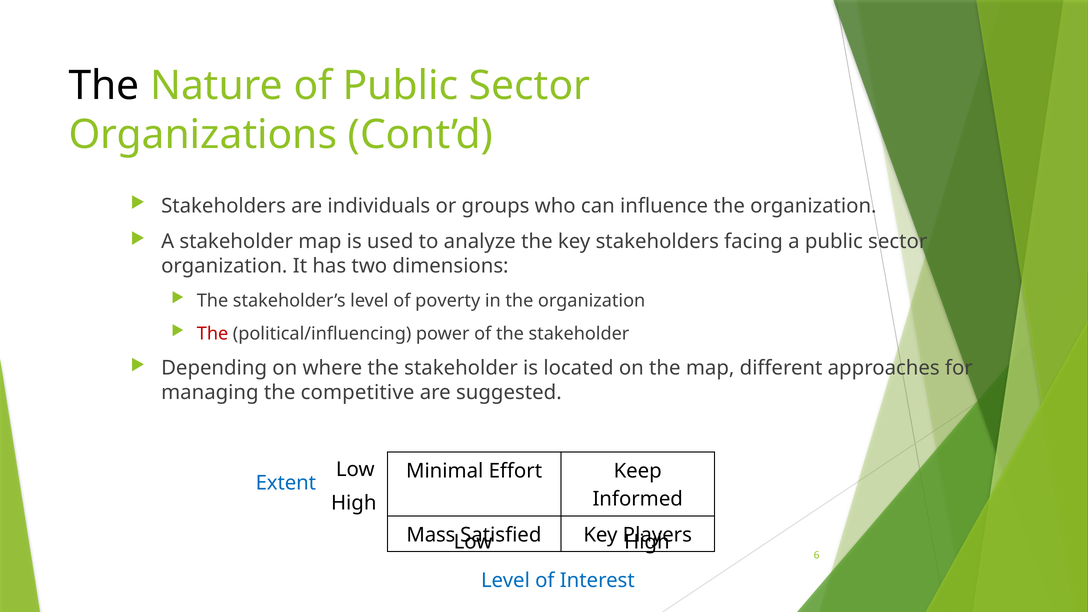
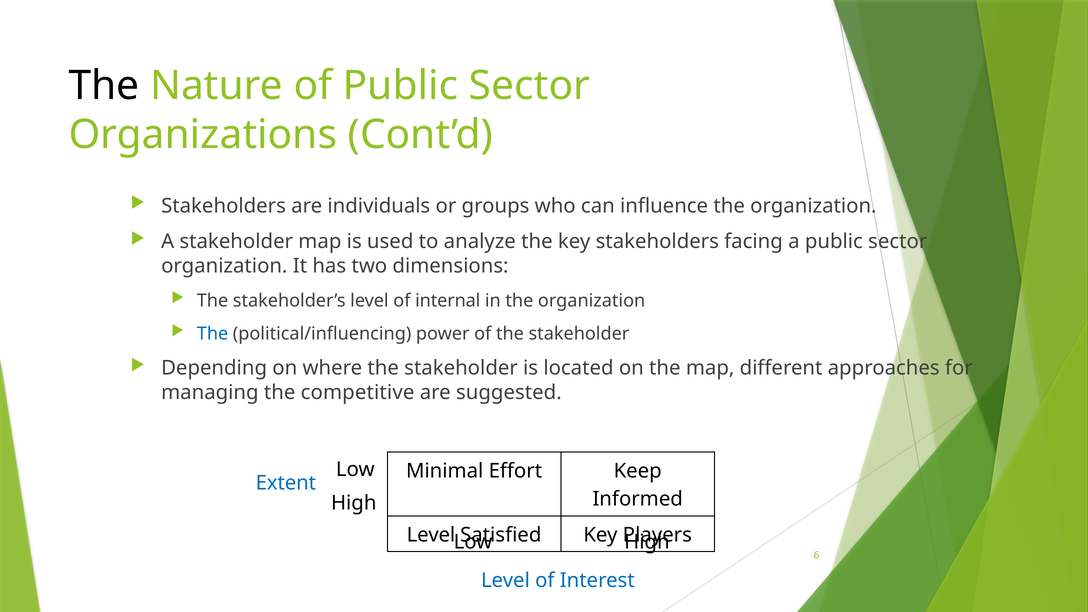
poverty: poverty -> internal
The at (213, 334) colour: red -> blue
Mass at (431, 535): Mass -> Level
